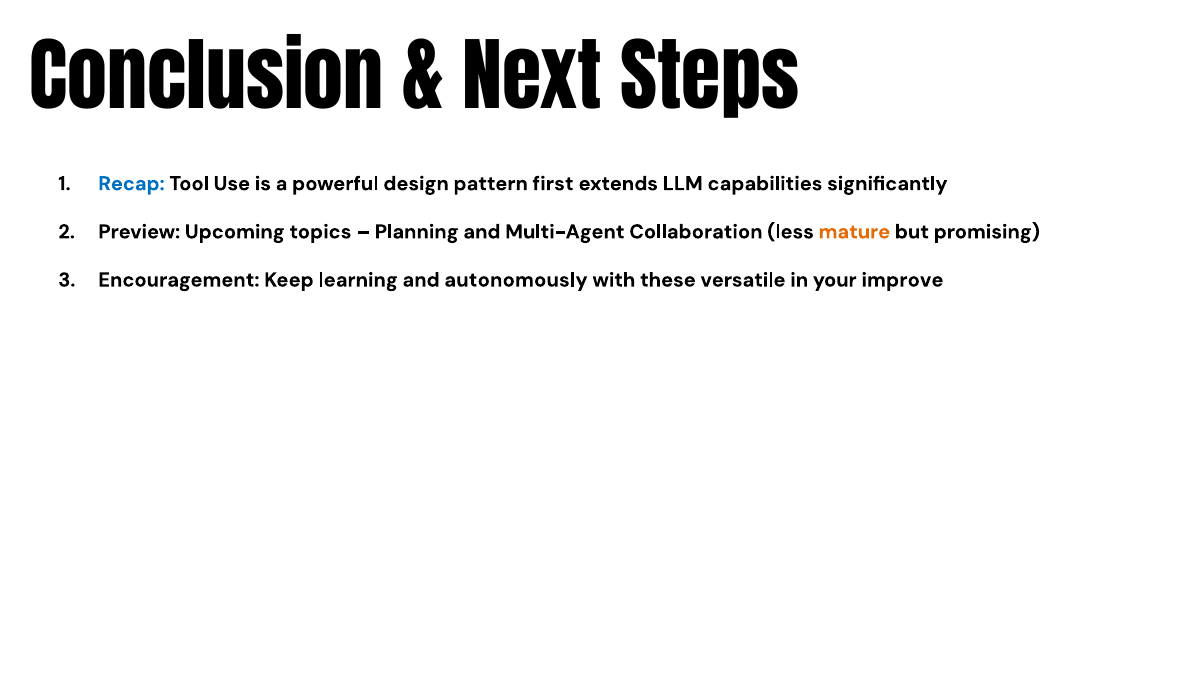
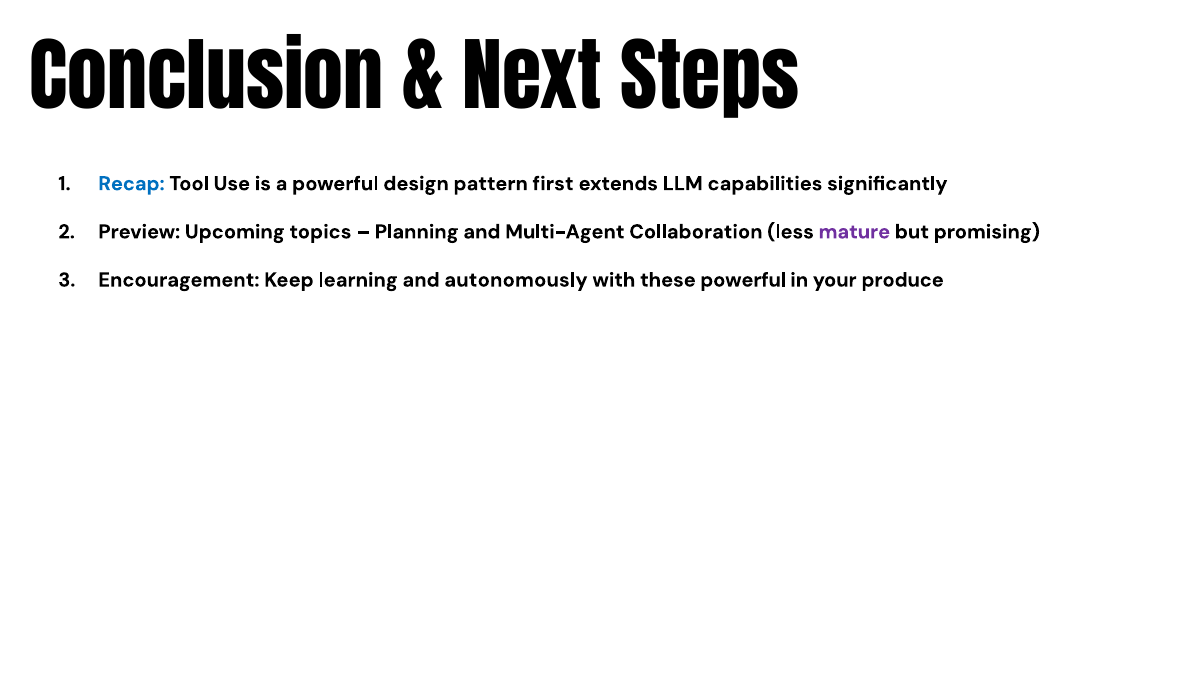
mature colour: orange -> purple
these versatile: versatile -> powerful
improve: improve -> produce
